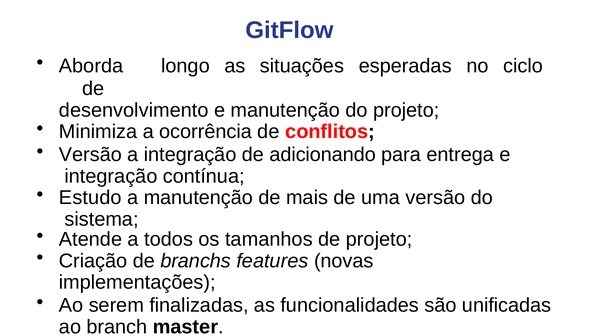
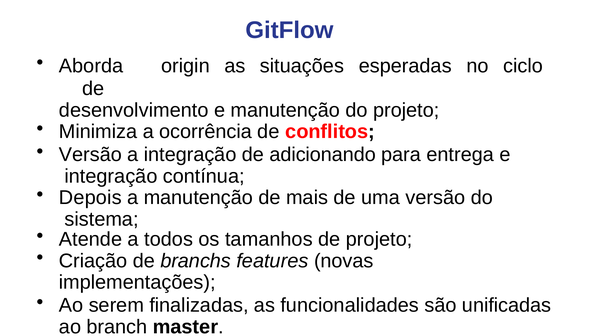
longo: longo -> origin
Estudo: Estudo -> Depois
